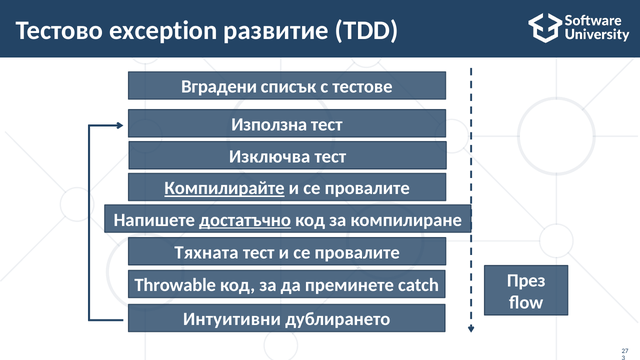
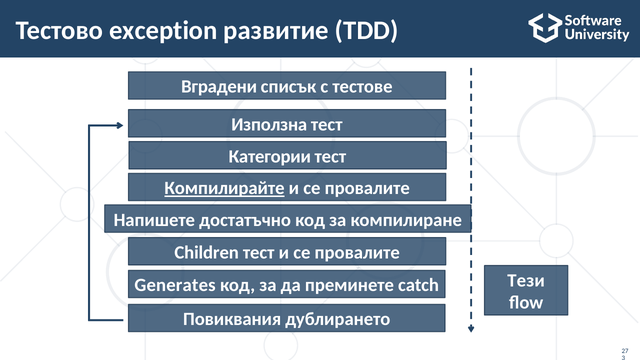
Изключва: Изключва -> Категории
достатъчно underline: present -> none
Тяхната: Тяхната -> Children
През: През -> Тези
Throwable: Throwable -> Generates
Интуитивни: Интуитивни -> Повиквания
